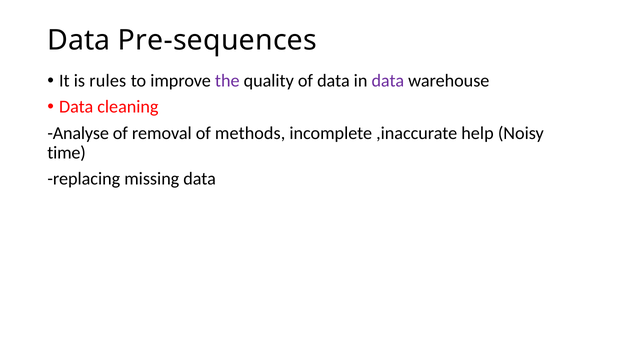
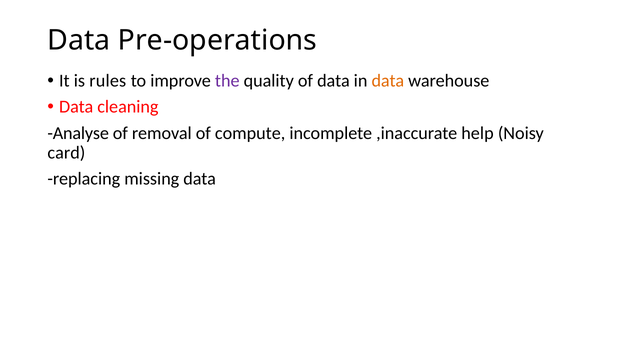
Pre-sequences: Pre-sequences -> Pre-operations
data at (388, 81) colour: purple -> orange
methods: methods -> compute
time: time -> card
